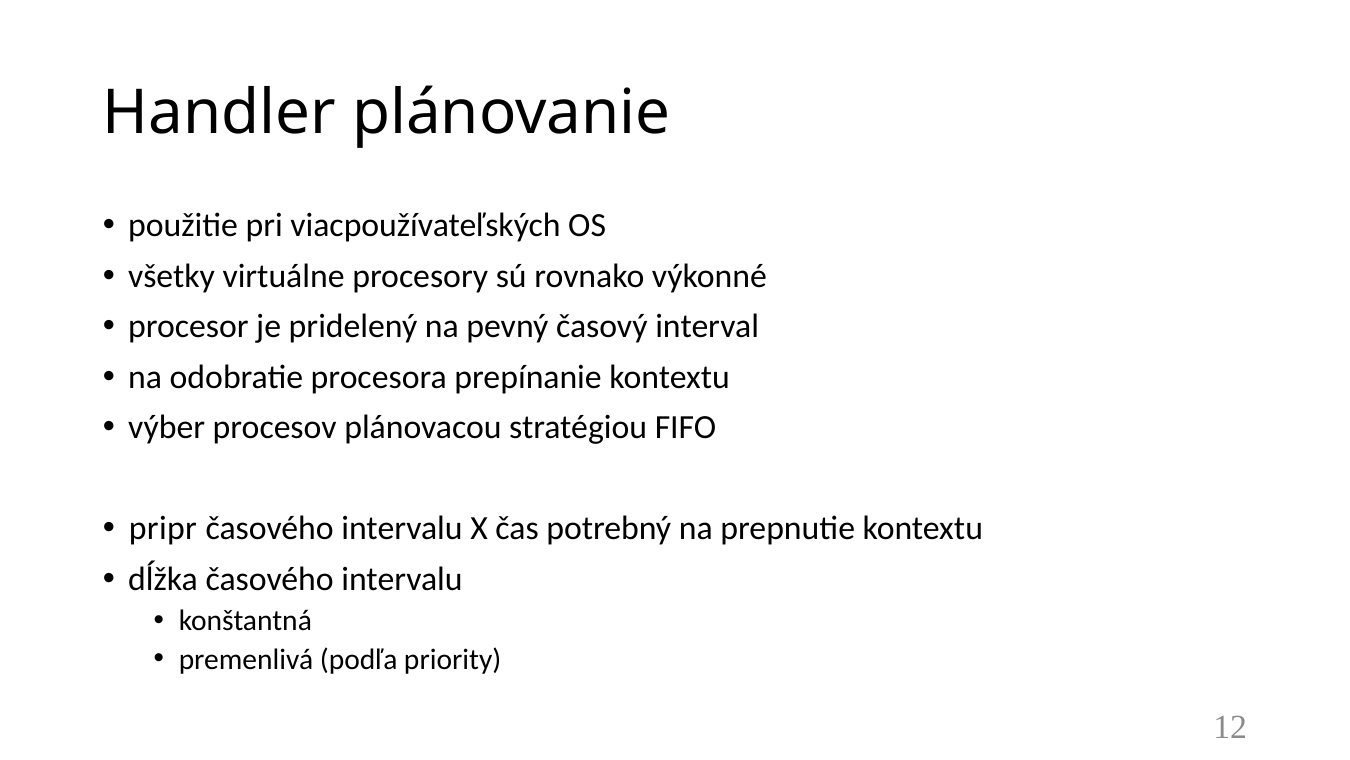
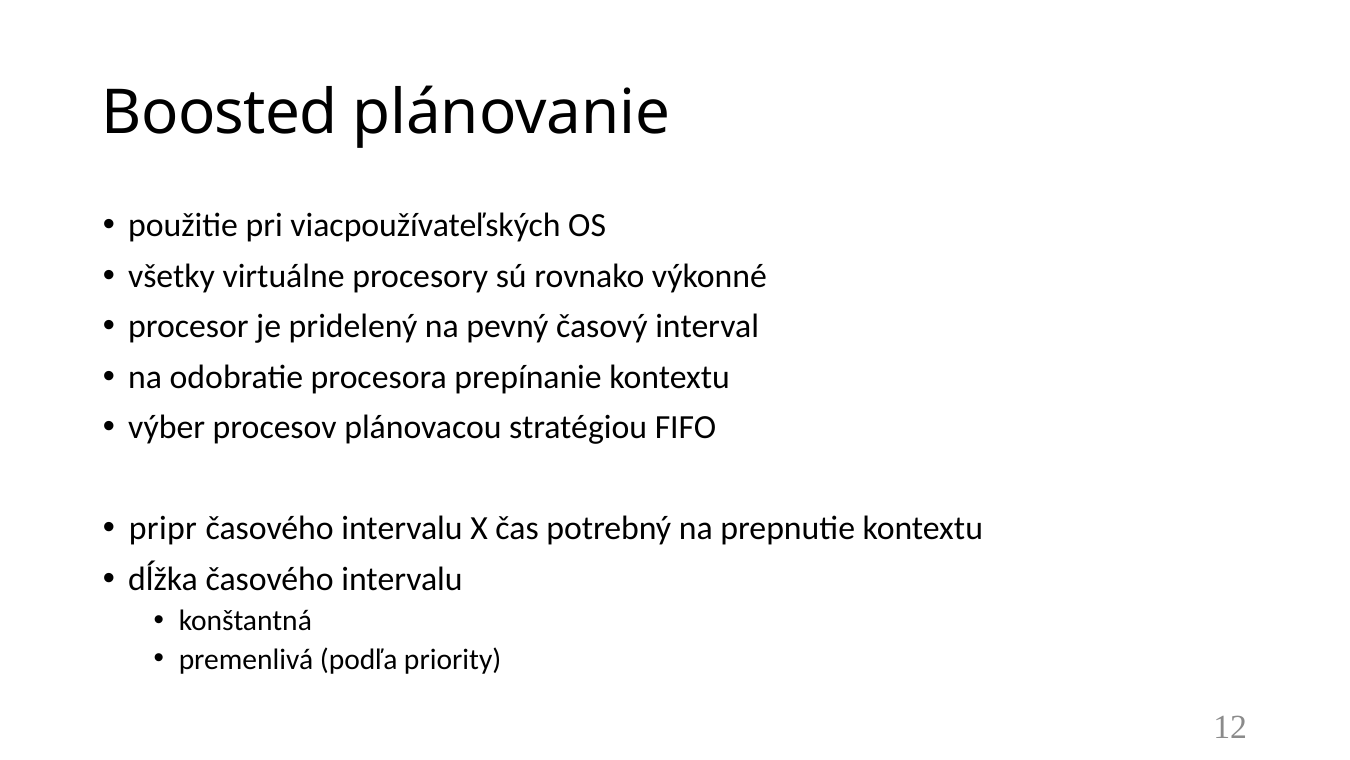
Handler: Handler -> Boosted
